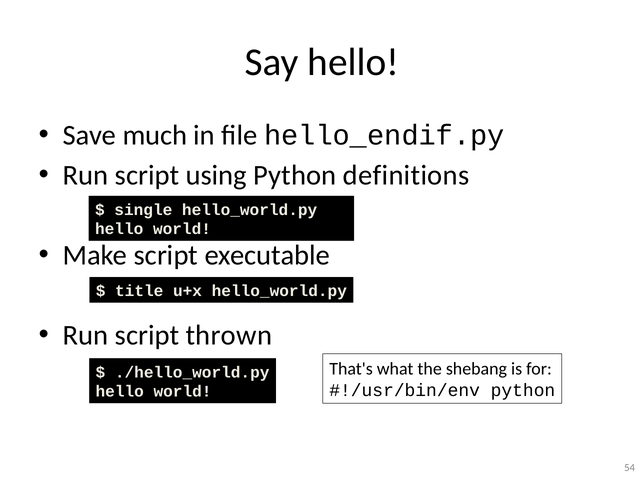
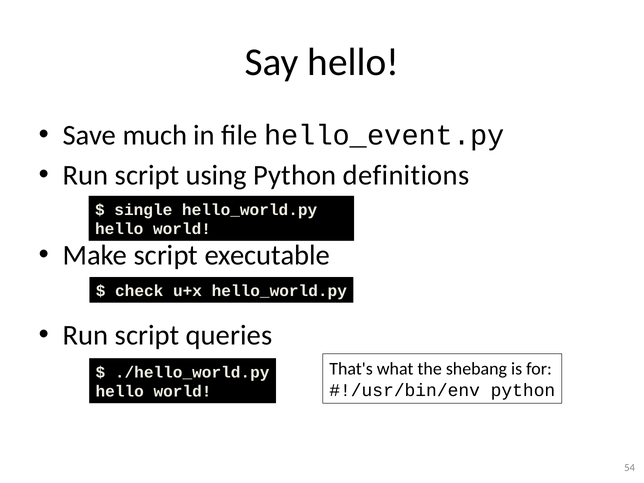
hello_endif.py: hello_endif.py -> hello_event.py
title: title -> check
thrown: thrown -> queries
